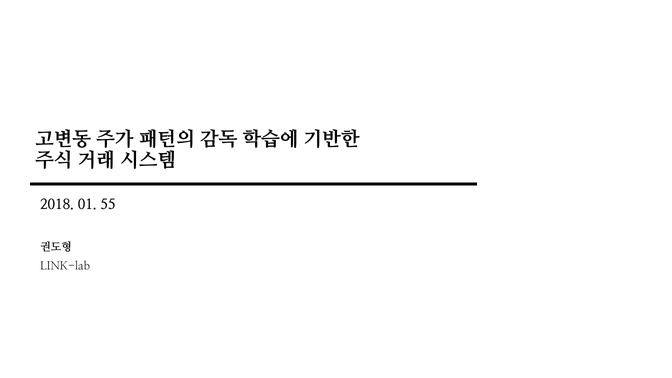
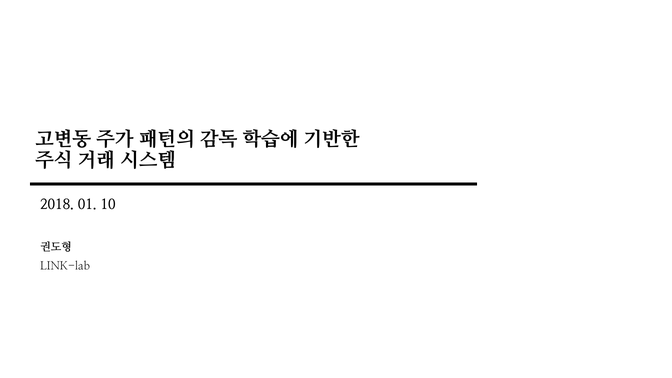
55: 55 -> 10
